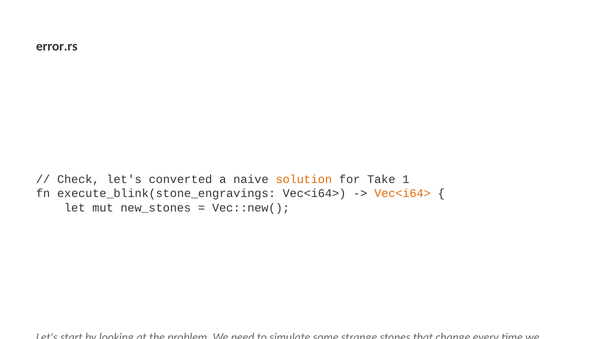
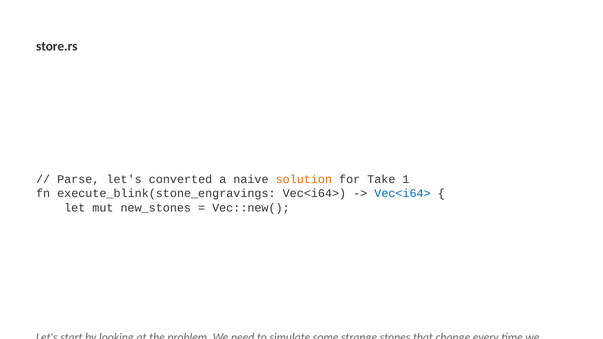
error.rs: error.rs -> store.rs
Check: Check -> Parse
Vec<i64> at (403, 194) colour: orange -> blue
